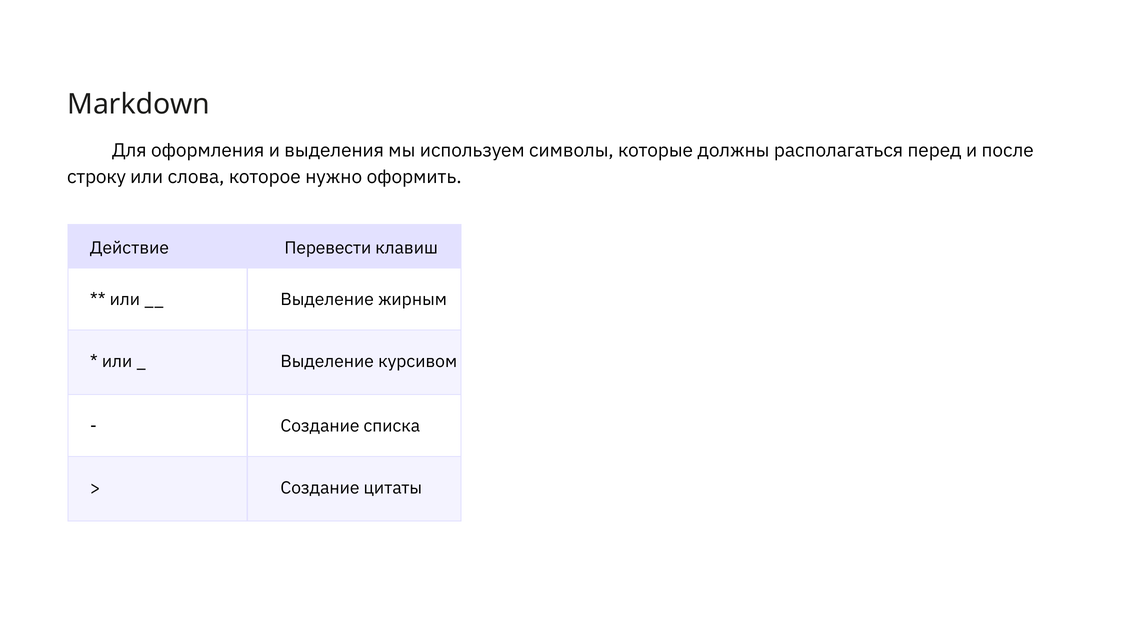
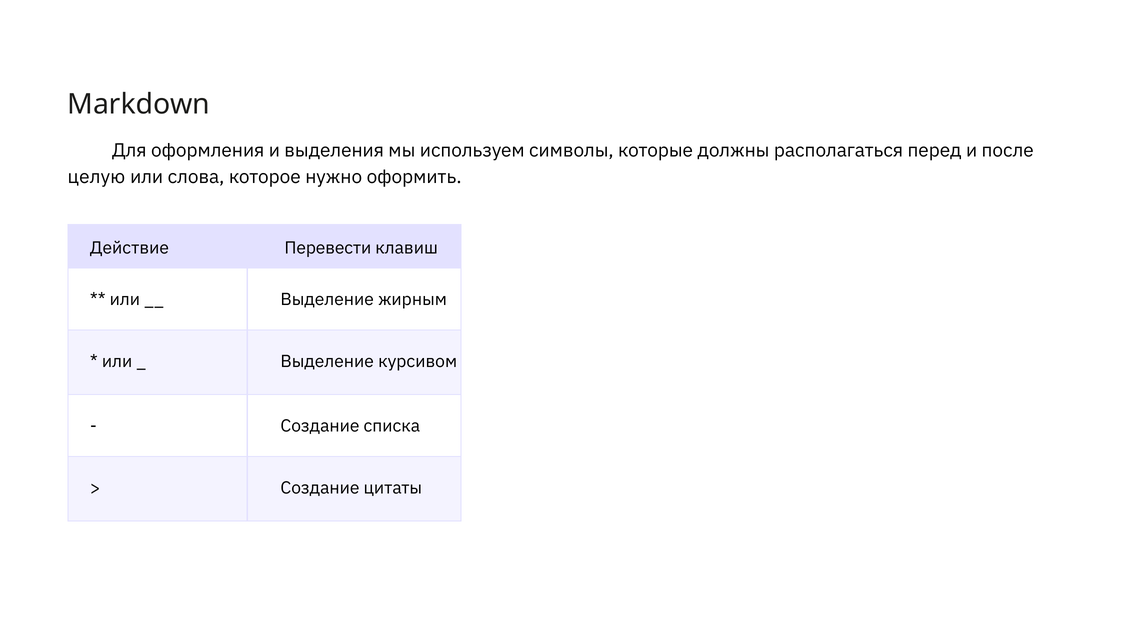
строку: строку -> целую
